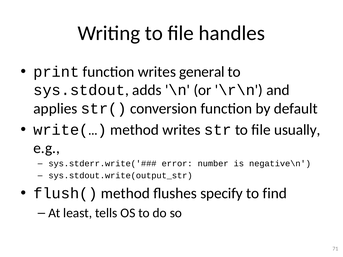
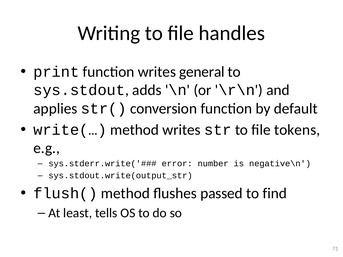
usually: usually -> tokens
specify: specify -> passed
